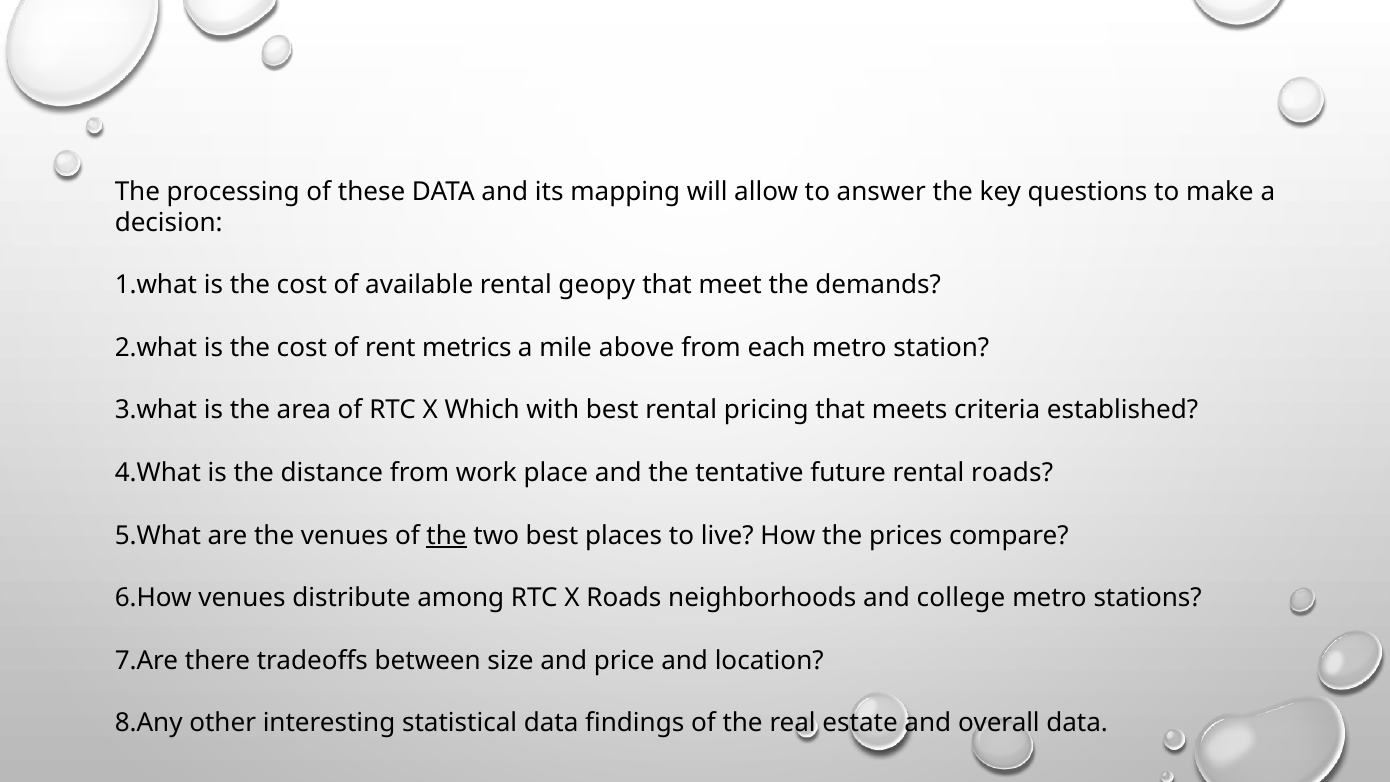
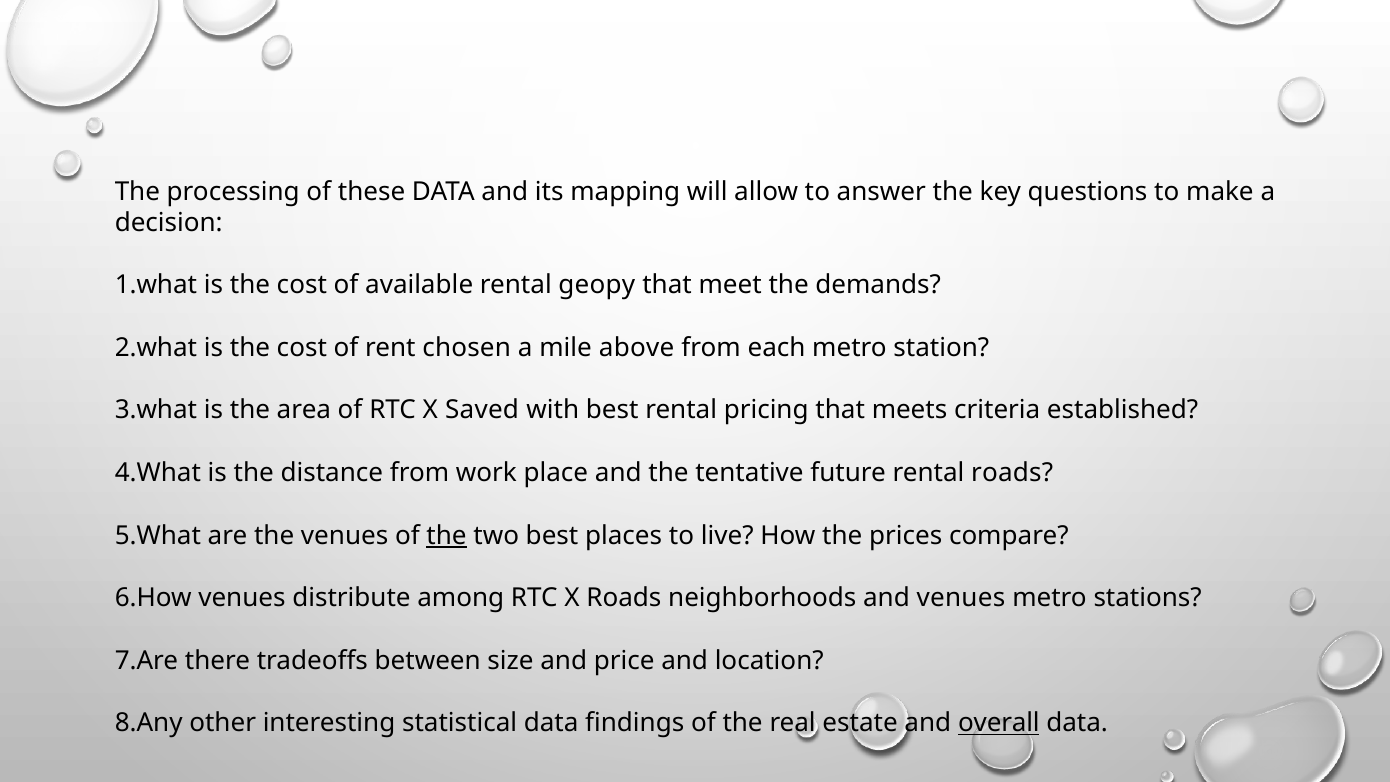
metrics: metrics -> chosen
Which: Which -> Saved
and college: college -> venues
overall underline: none -> present
